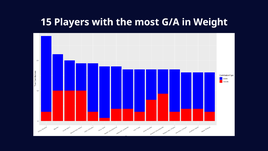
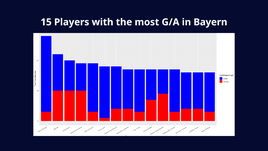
Weight: Weight -> Bayern
